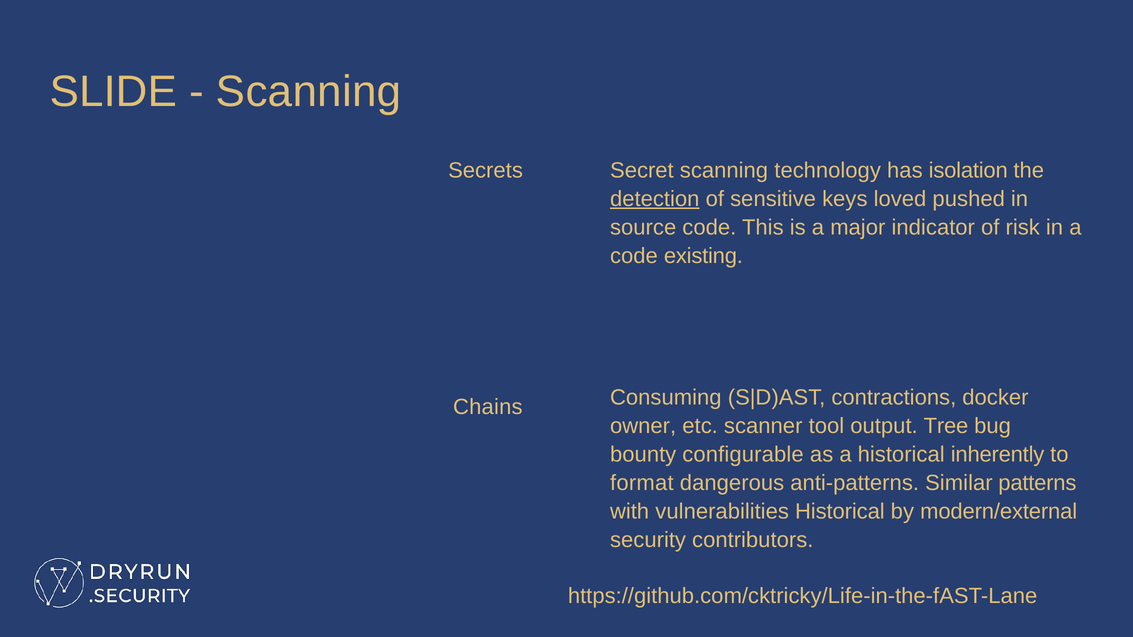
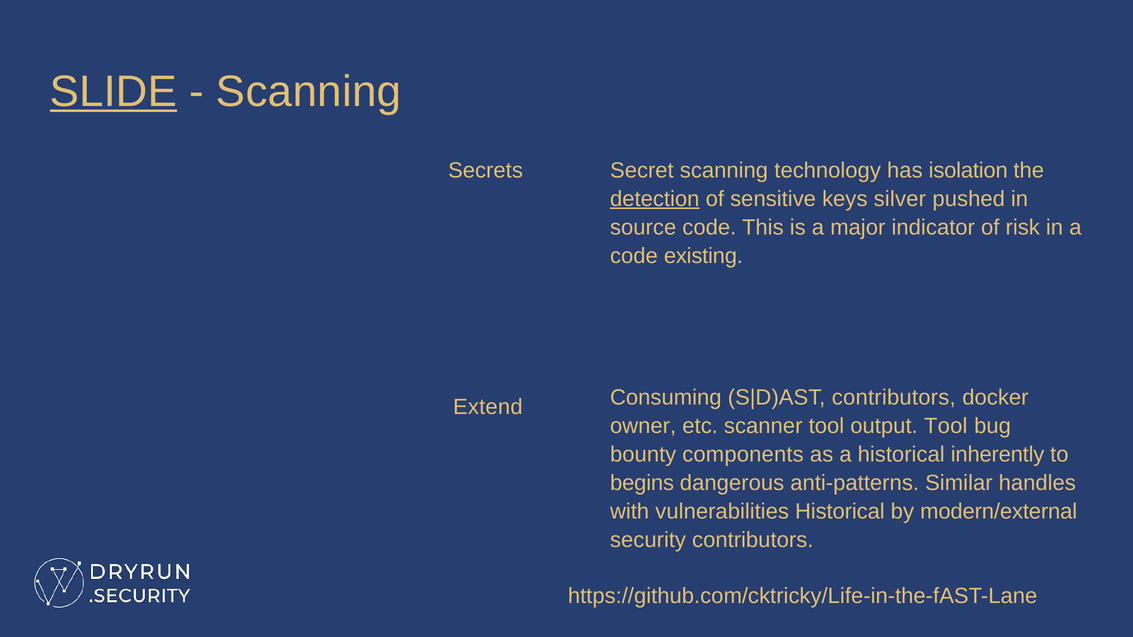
SLIDE underline: none -> present
loved: loved -> silver
contractions at (894, 398): contractions -> contributors
Chains: Chains -> Extend
output Tree: Tree -> Tool
configurable: configurable -> components
format: format -> begins
patterns: patterns -> handles
